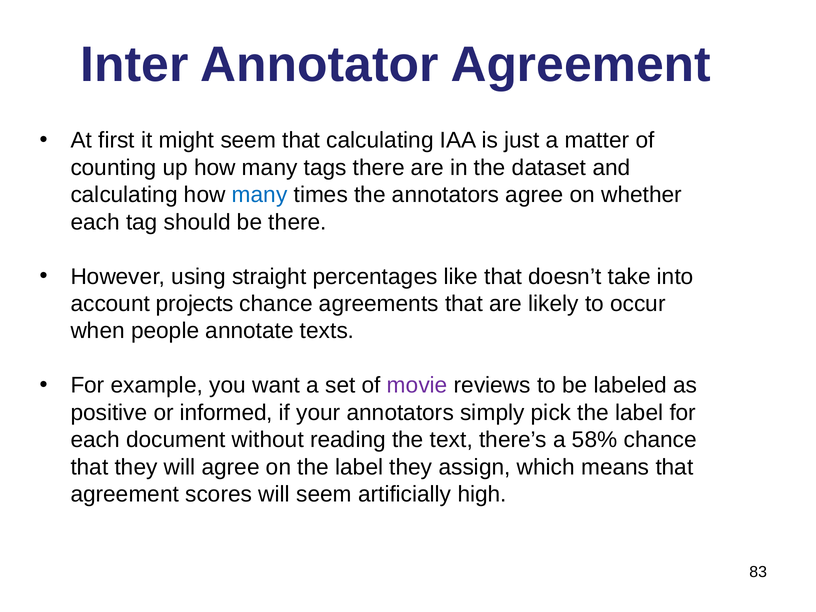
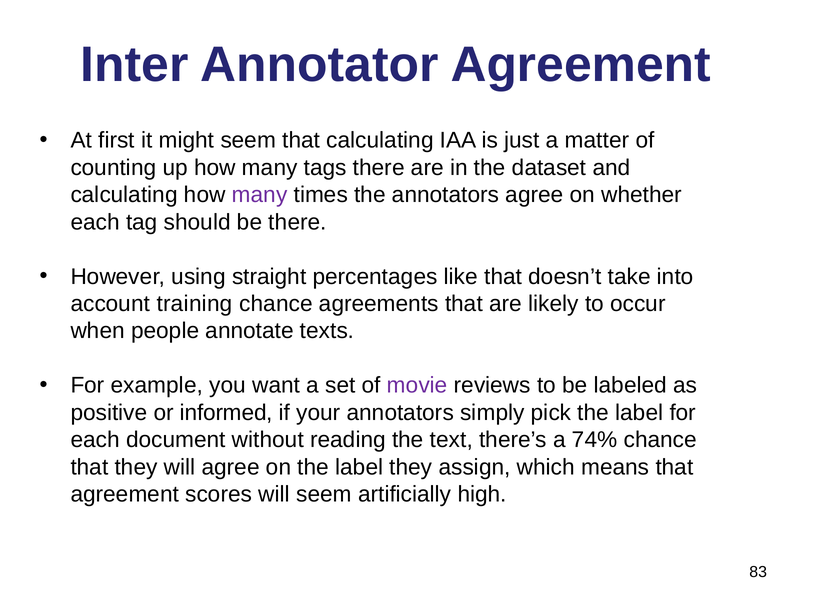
many at (260, 195) colour: blue -> purple
projects: projects -> training
58%: 58% -> 74%
